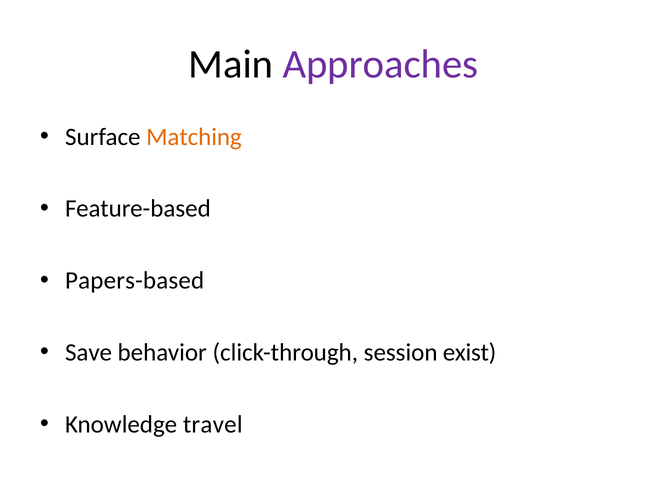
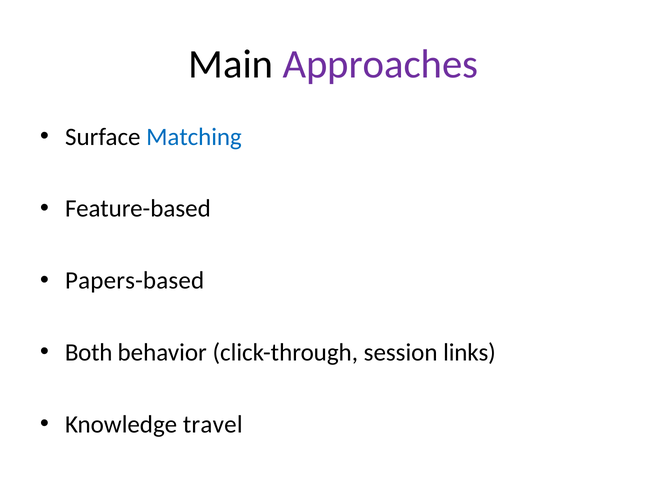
Matching colour: orange -> blue
Save: Save -> Both
exist: exist -> links
